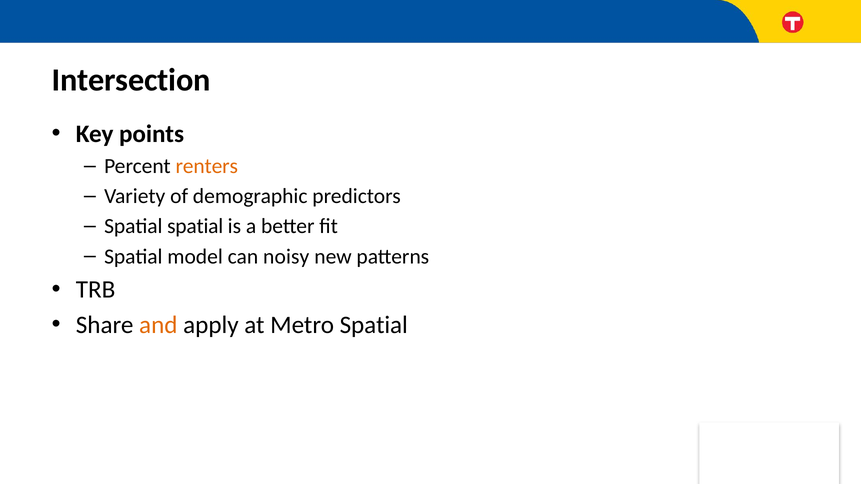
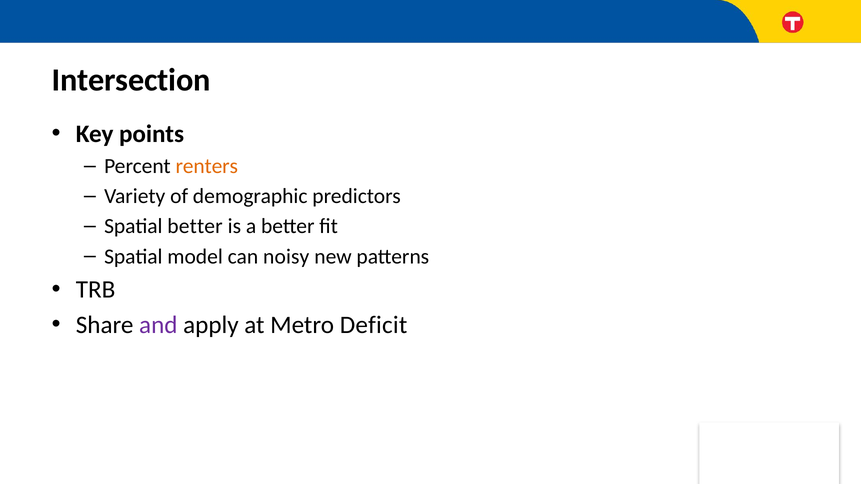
Spatial spatial: spatial -> better
and colour: orange -> purple
Metro Spatial: Spatial -> Deficit
